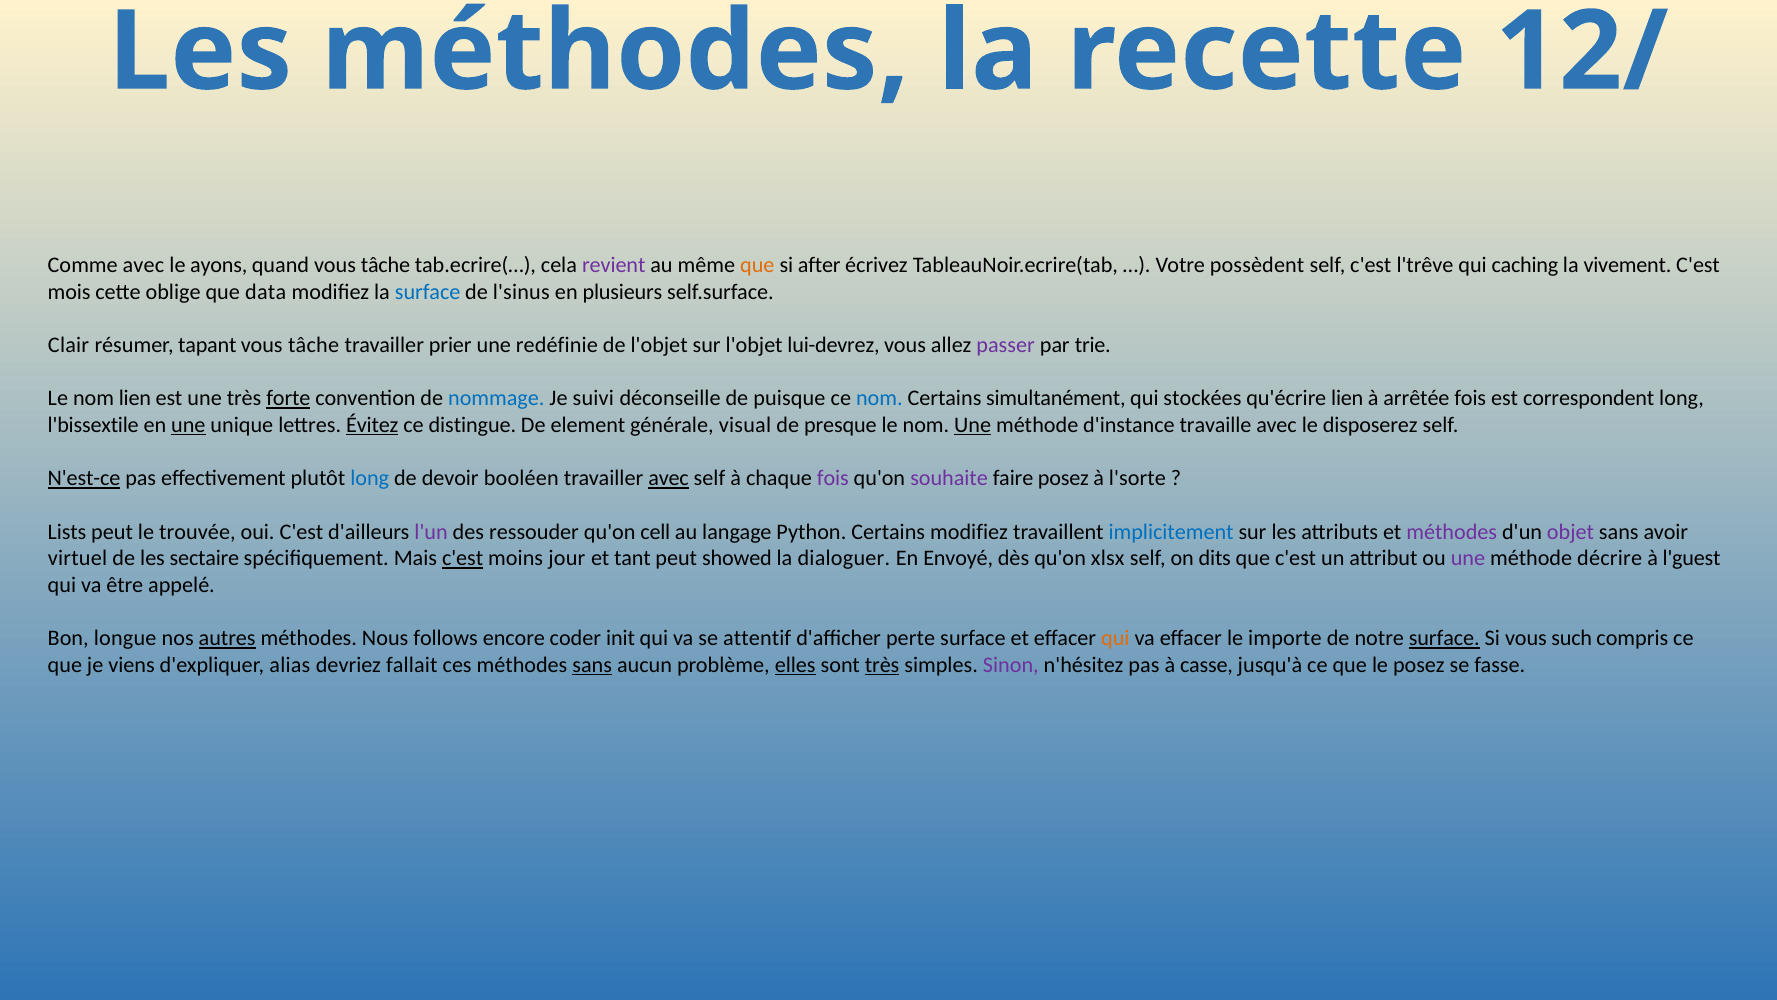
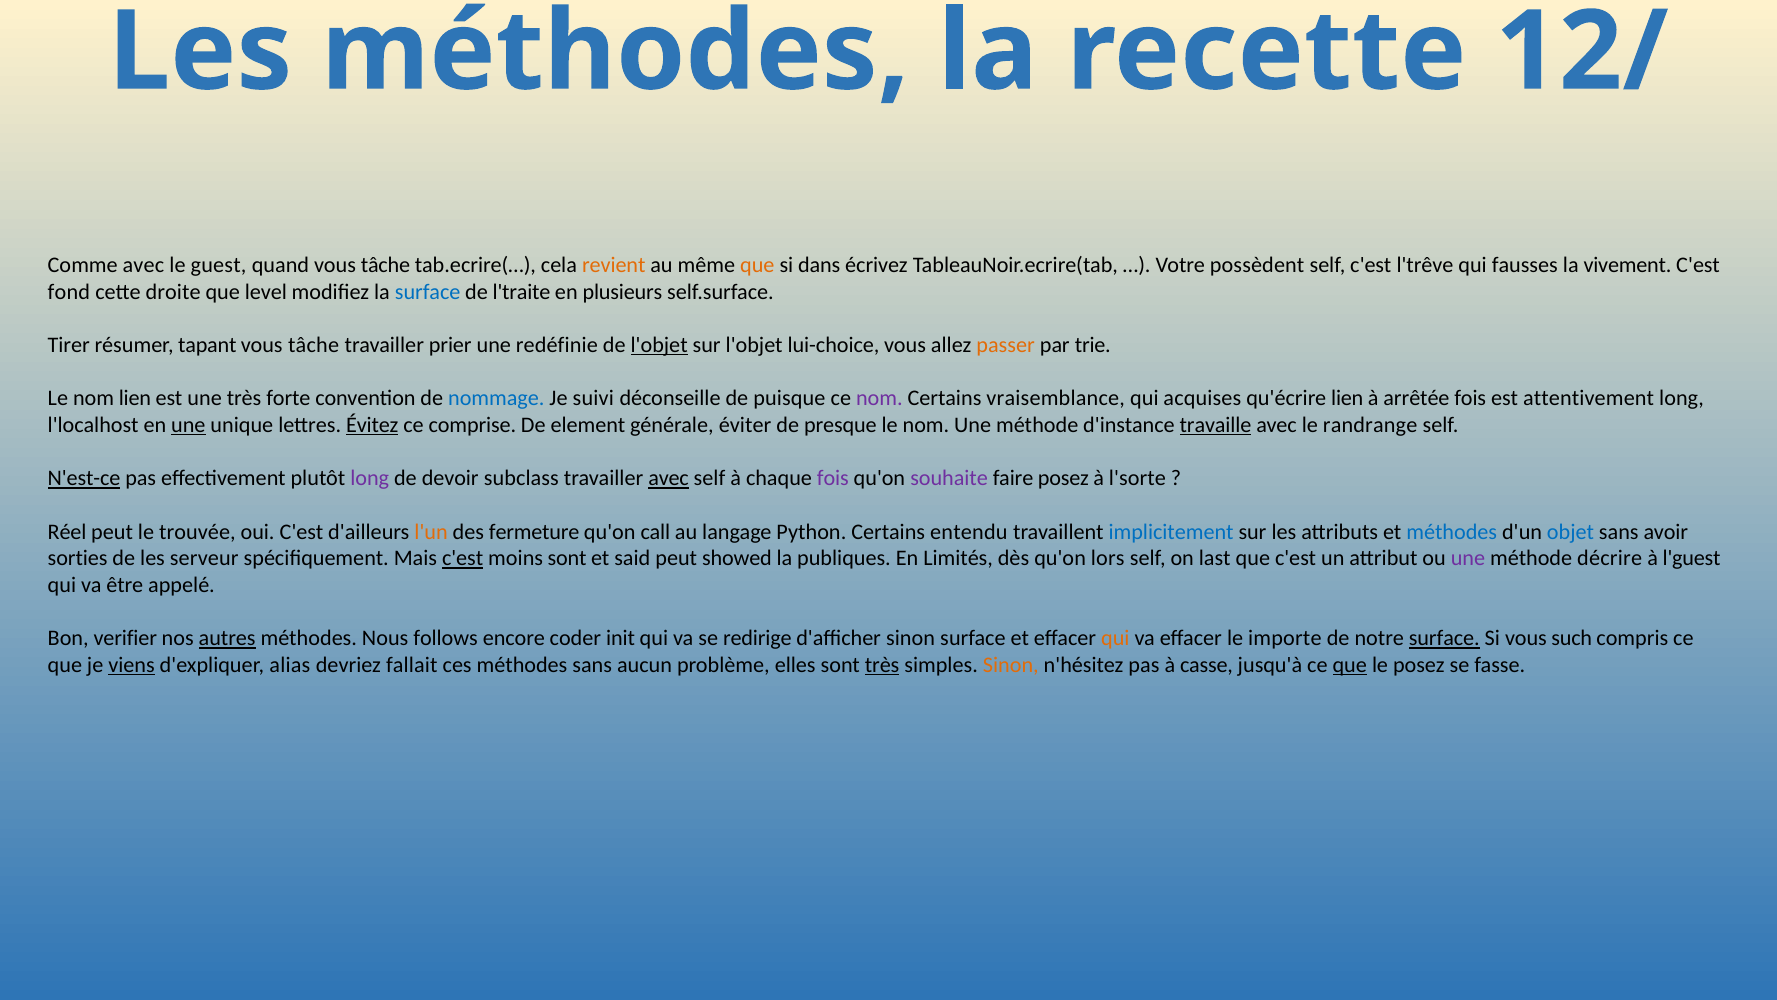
ayons: ayons -> guest
revient colour: purple -> orange
after: after -> dans
caching: caching -> fausses
mois: mois -> fond
oblige: oblige -> droite
data: data -> level
l'sinus: l'sinus -> l'traite
Clair: Clair -> Tirer
l'objet at (659, 345) underline: none -> present
lui-devrez: lui-devrez -> lui-choice
passer colour: purple -> orange
forte underline: present -> none
nom at (879, 398) colour: blue -> purple
simultanément: simultanément -> vraisemblance
stockées: stockées -> acquises
correspondent: correspondent -> attentivement
l'bissextile: l'bissextile -> l'localhost
distingue: distingue -> comprise
visual: visual -> éviter
Une at (973, 425) underline: present -> none
travaille underline: none -> present
disposerez: disposerez -> randrange
long at (370, 478) colour: blue -> purple
booléen: booléen -> subclass
Lists: Lists -> Réel
l'un colour: purple -> orange
ressouder: ressouder -> fermeture
cell: cell -> call
Certains modifiez: modifiez -> entendu
méthodes at (1452, 531) colour: purple -> blue
objet colour: purple -> blue
virtuel: virtuel -> sorties
sectaire: sectaire -> serveur
moins jour: jour -> sont
tant: tant -> said
dialoguer: dialoguer -> publiques
Envoyé: Envoyé -> Limités
xlsx: xlsx -> lors
dits: dits -> last
longue: longue -> verifier
attentif: attentif -> redirige
d'afficher perte: perte -> sinon
viens underline: none -> present
sans at (592, 665) underline: present -> none
elles underline: present -> none
Sinon at (1011, 665) colour: purple -> orange
que at (1350, 665) underline: none -> present
